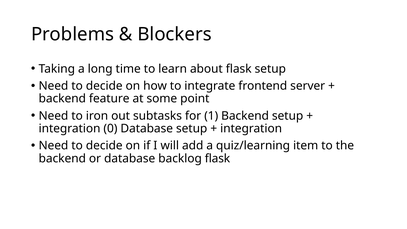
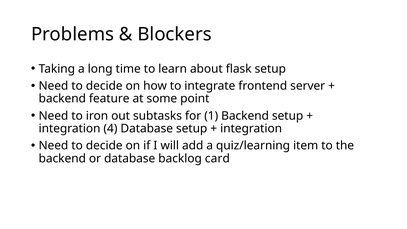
0: 0 -> 4
backlog flask: flask -> card
